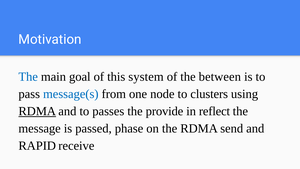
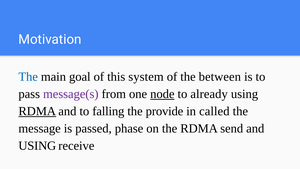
message(s colour: blue -> purple
node underline: none -> present
clusters: clusters -> already
passes: passes -> falling
reflect: reflect -> called
RAPID at (37, 146): RAPID -> USING
